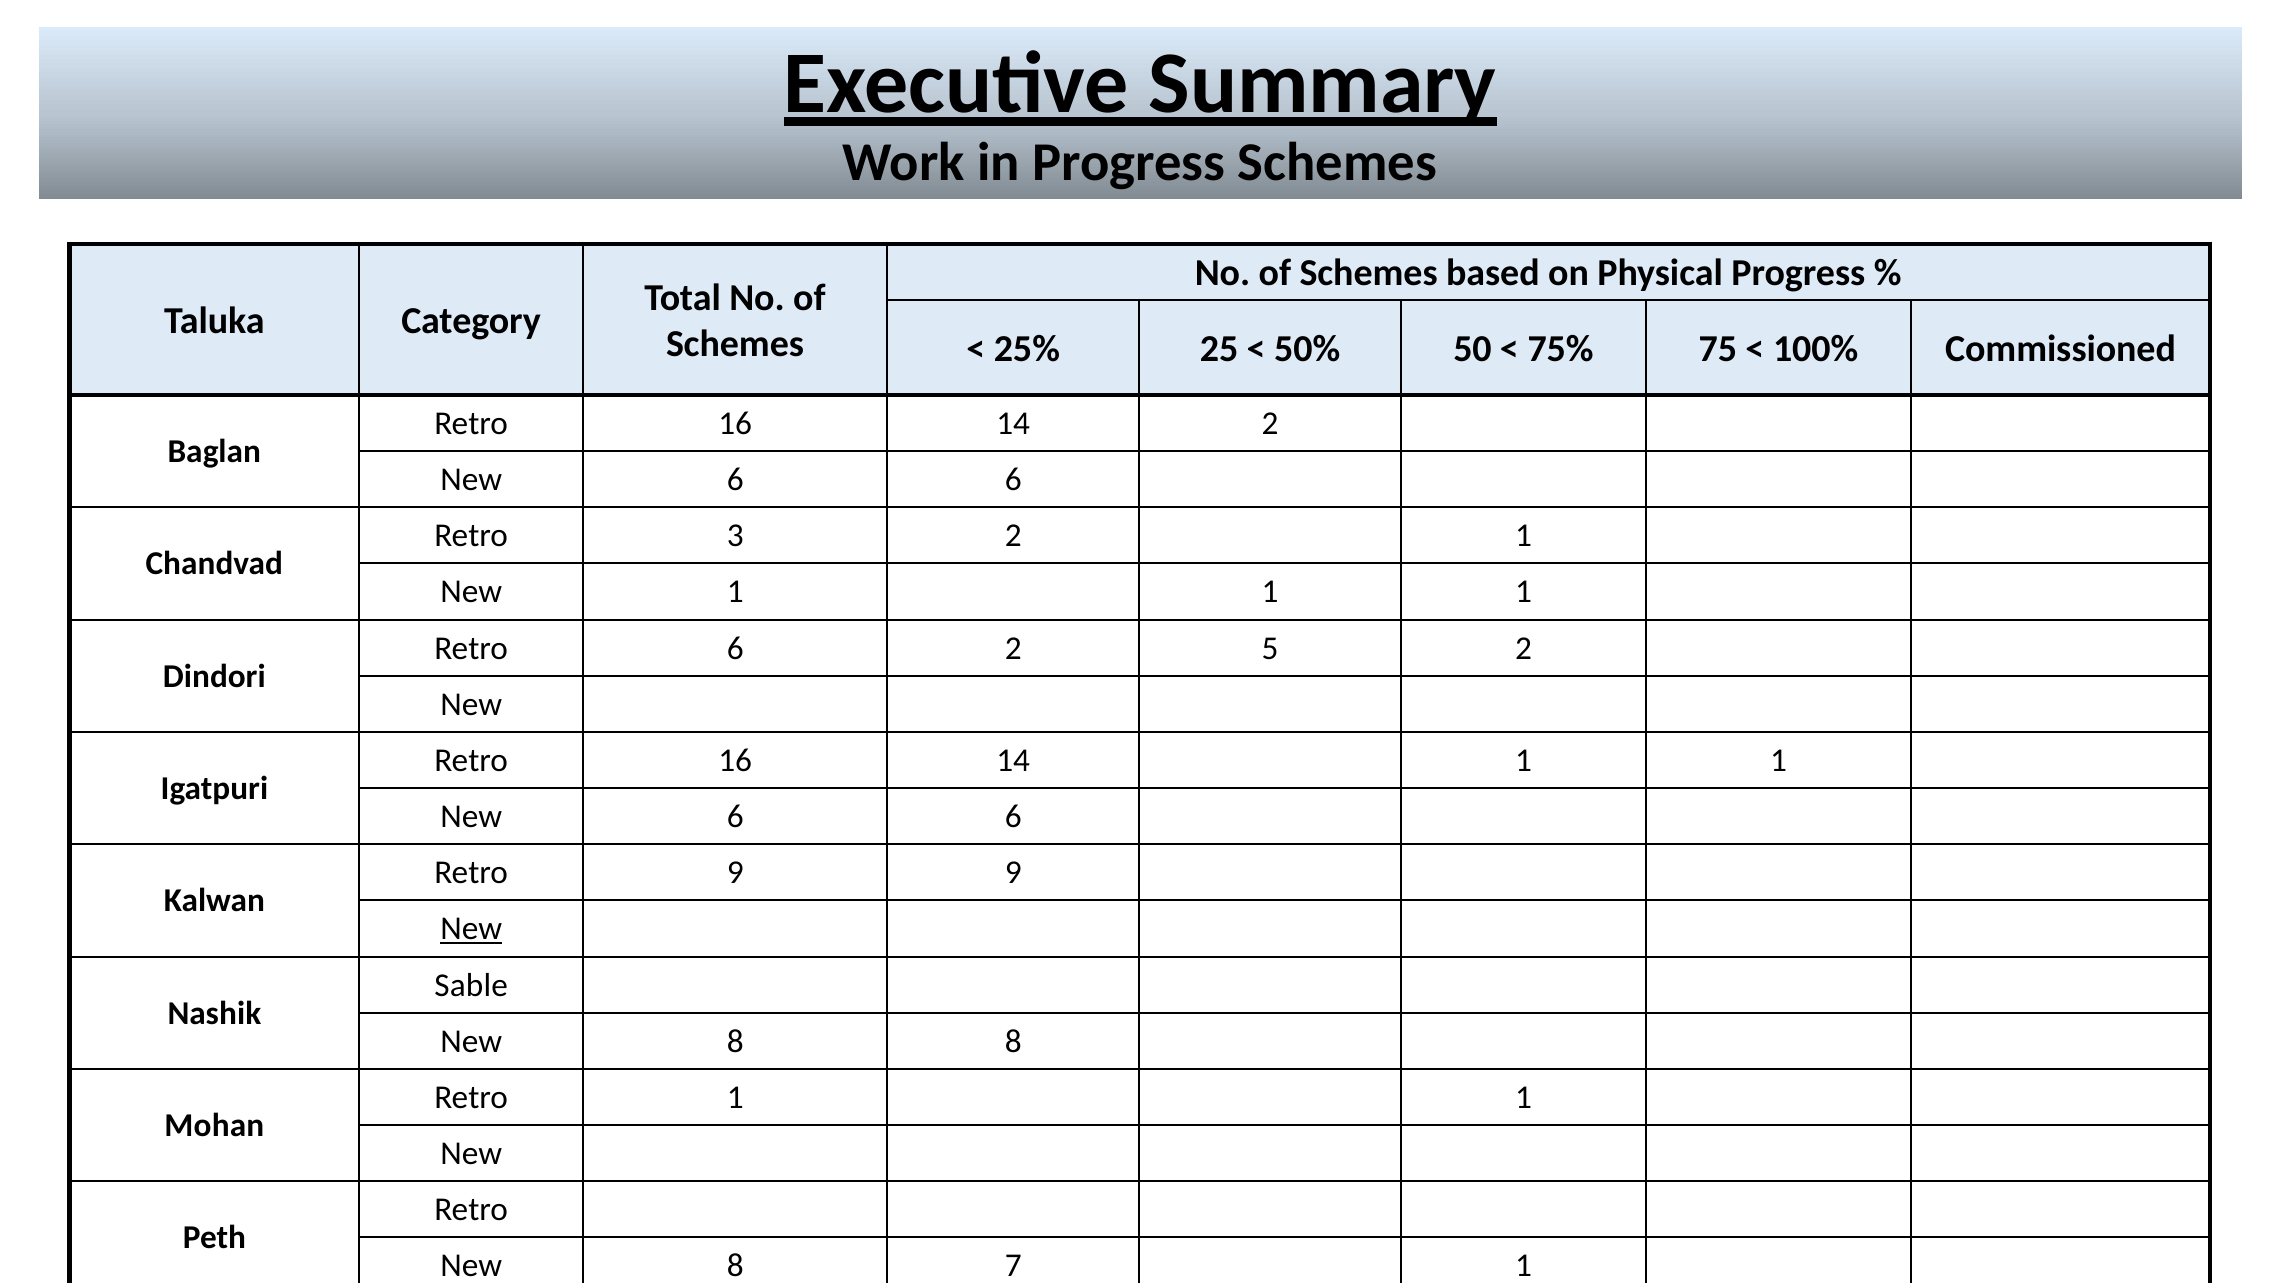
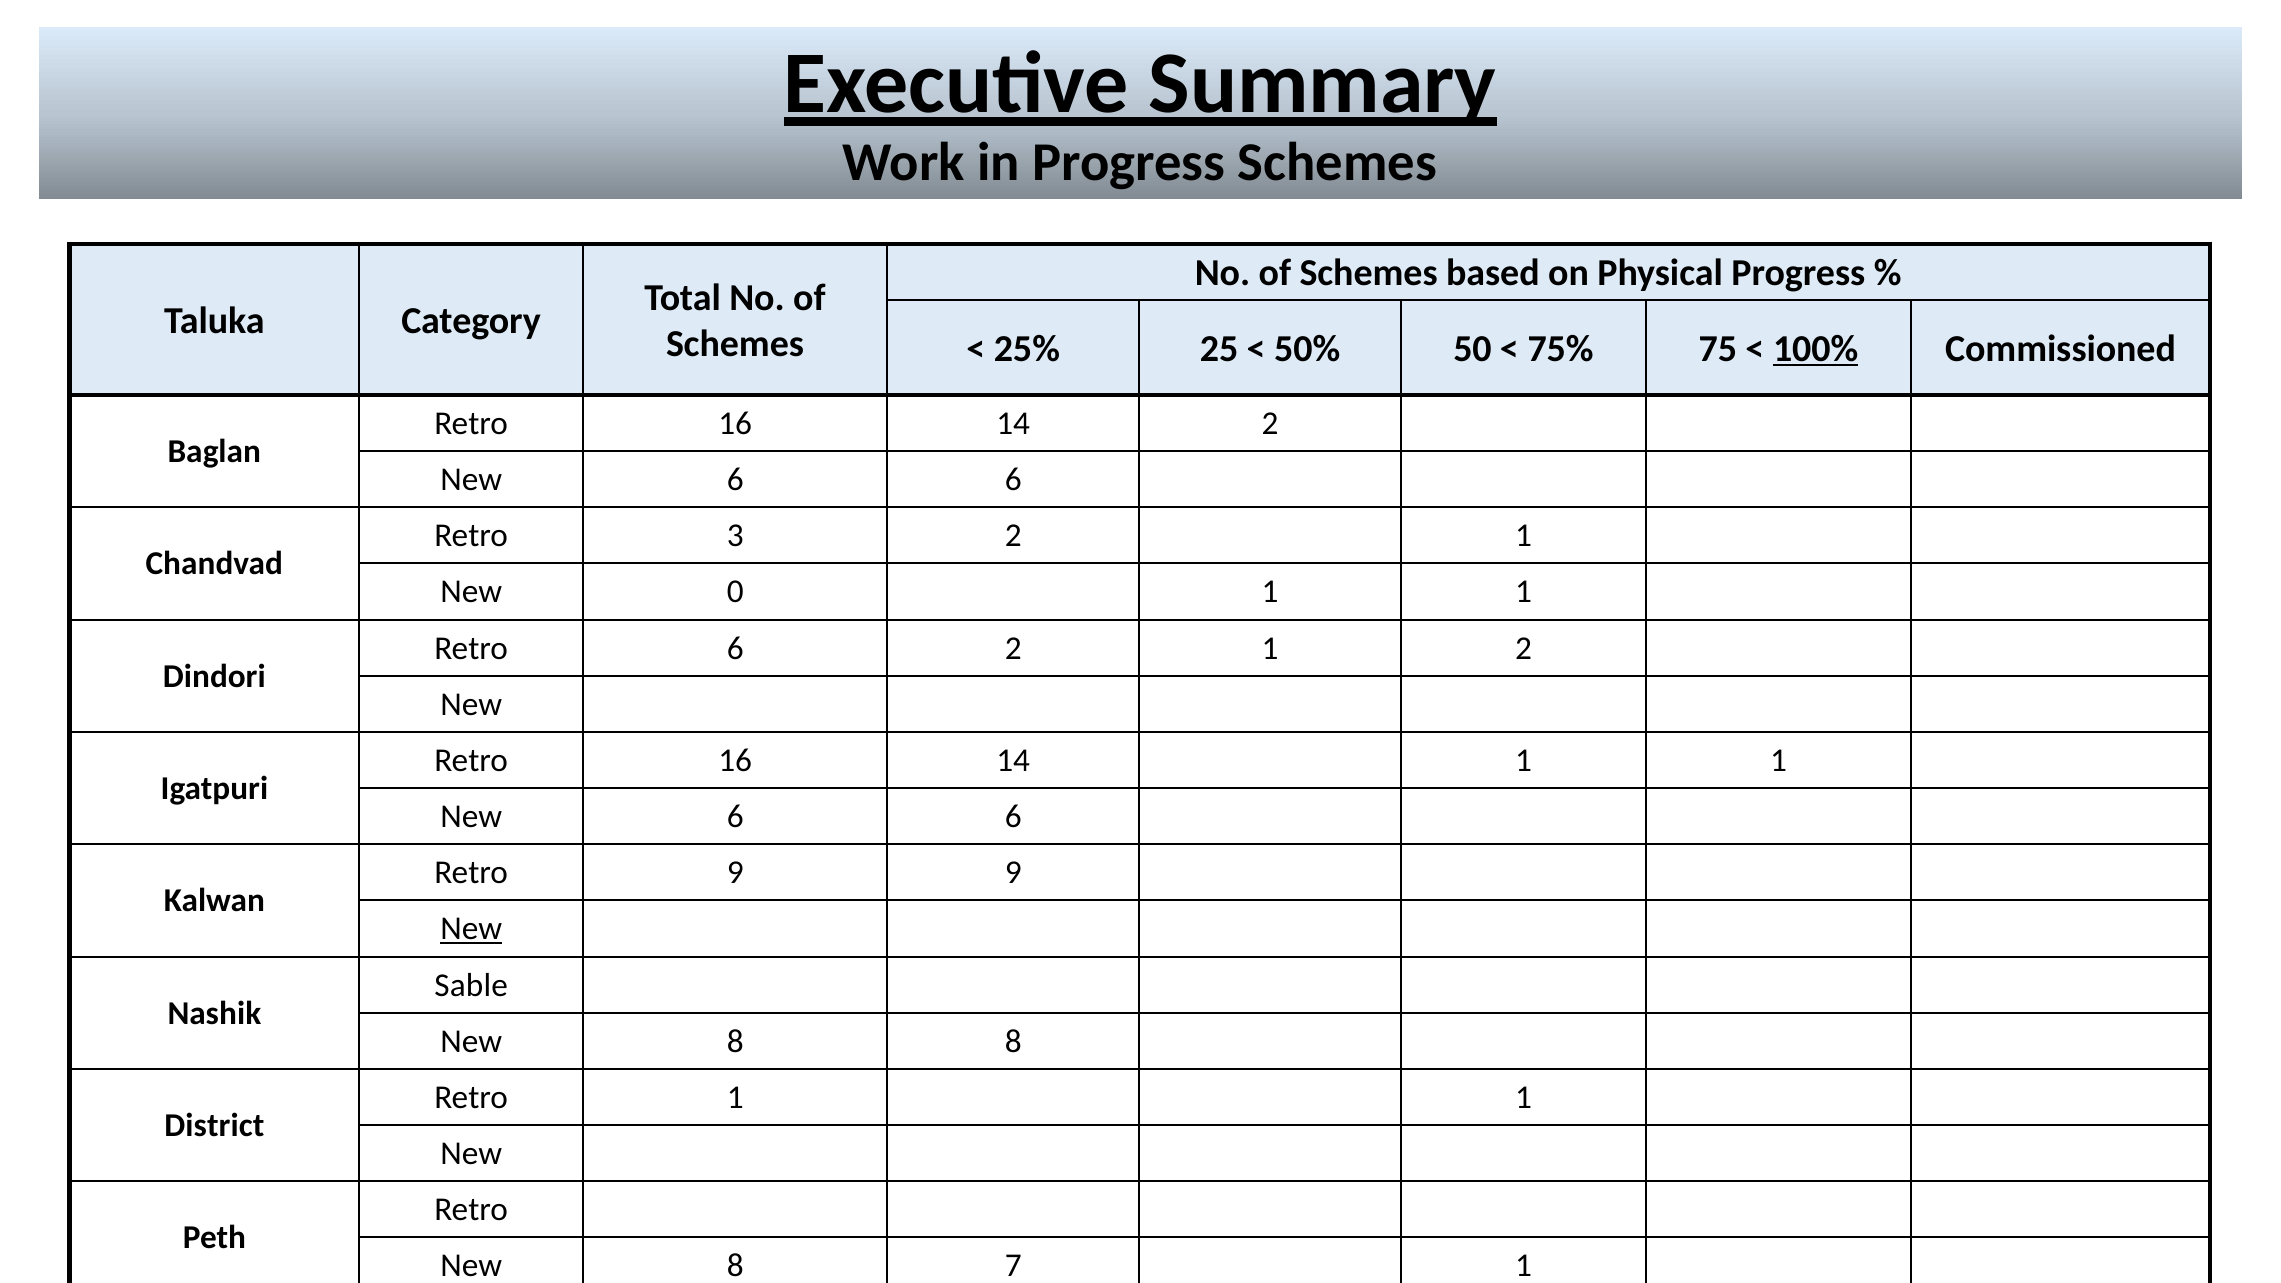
100% underline: none -> present
1 at (735, 592): 1 -> 0
2 5: 5 -> 1
Mohan: Mohan -> District
